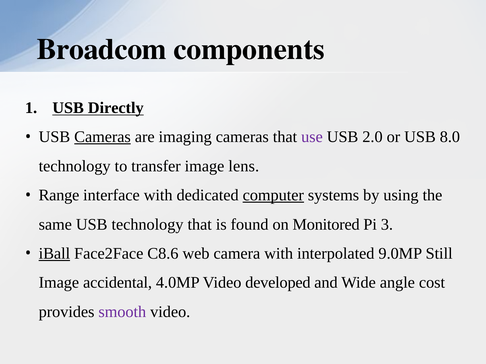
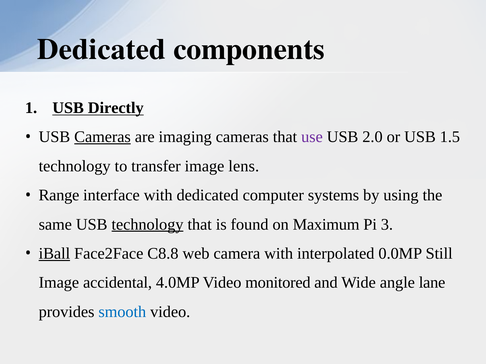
Broadcom at (102, 50): Broadcom -> Dedicated
8.0: 8.0 -> 1.5
computer underline: present -> none
technology at (148, 225) underline: none -> present
Monitored: Monitored -> Maximum
C8.6: C8.6 -> C8.8
9.0MP: 9.0MP -> 0.0MP
developed: developed -> monitored
cost: cost -> lane
smooth colour: purple -> blue
